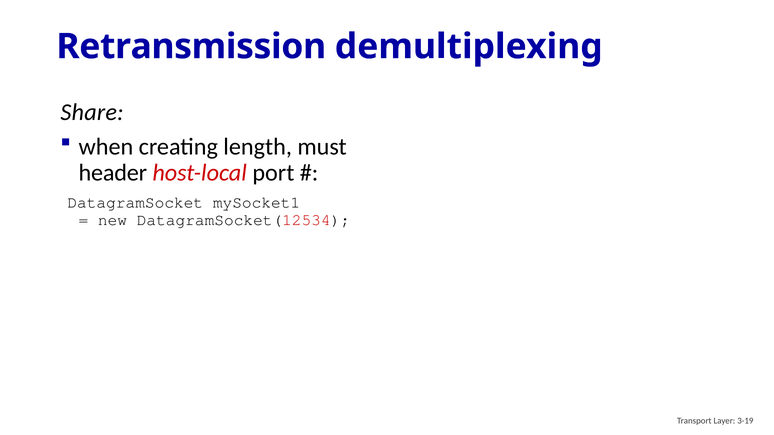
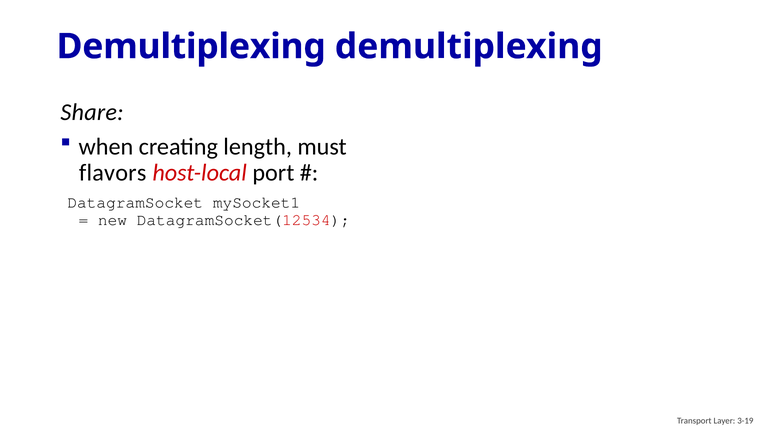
Retransmission at (191, 47): Retransmission -> Demultiplexing
header: header -> flavors
